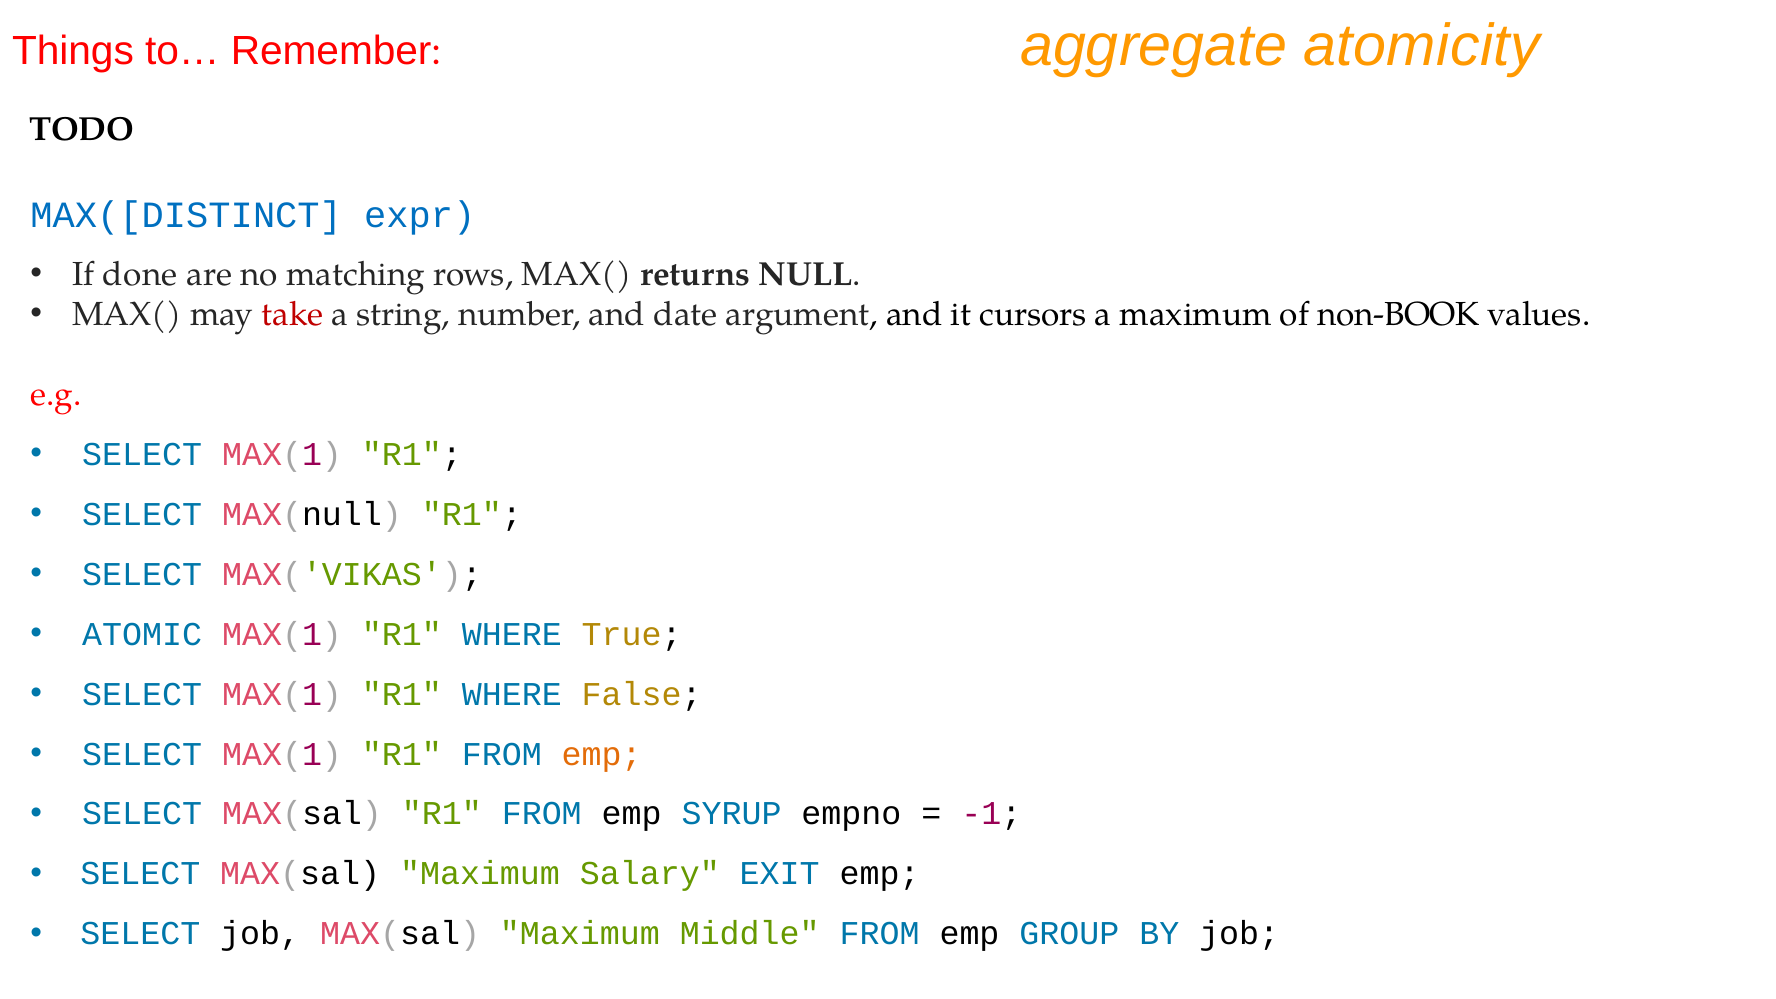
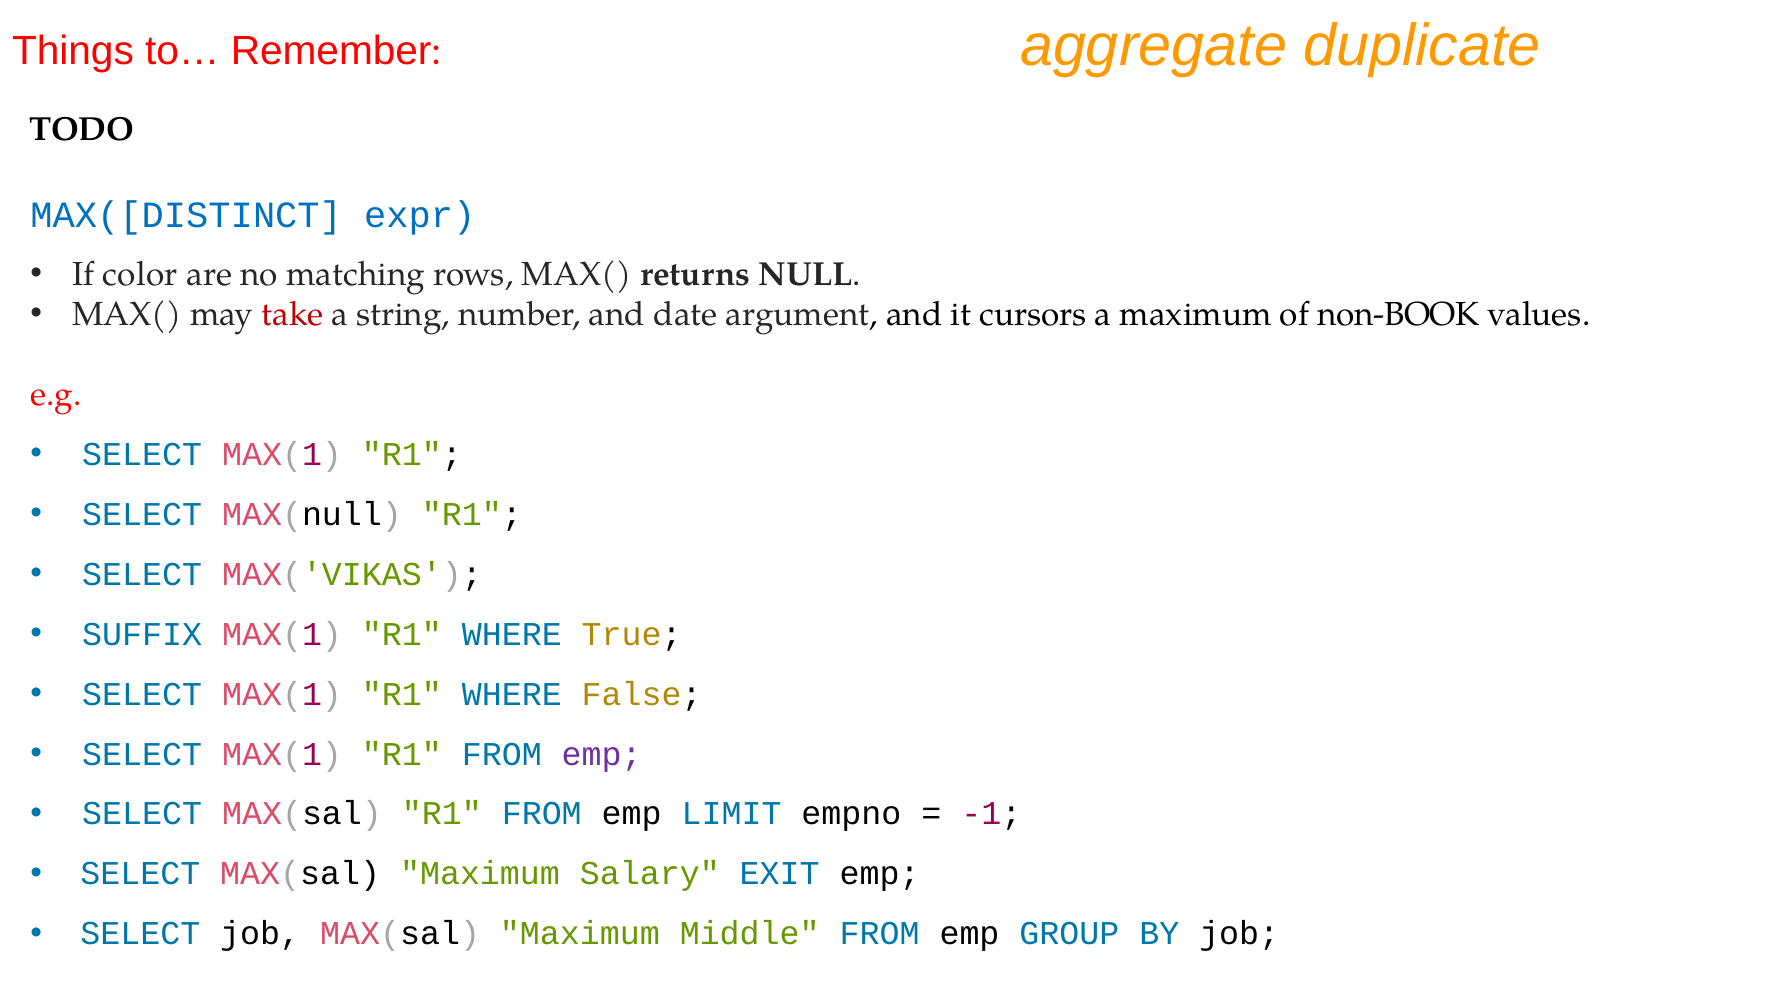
atomicity: atomicity -> duplicate
done: done -> color
ATOMIC: ATOMIC -> SUFFIX
emp at (602, 754) colour: orange -> purple
SYRUP: SYRUP -> LIMIT
